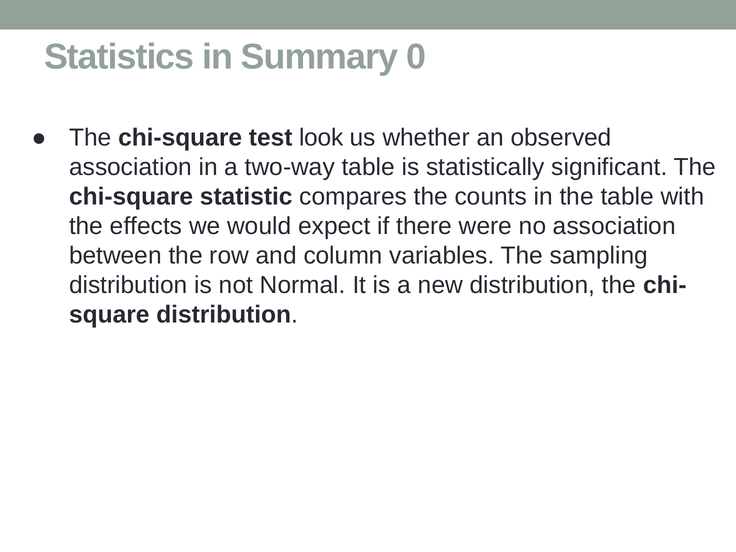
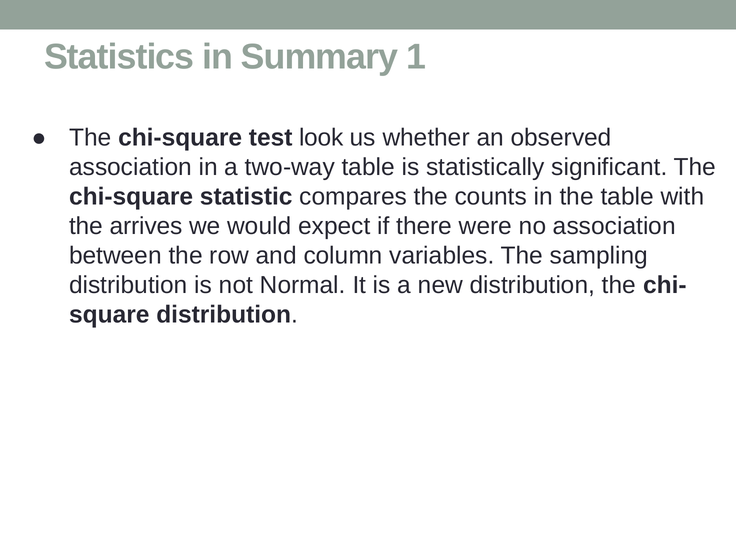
0: 0 -> 1
effects: effects -> arrives
